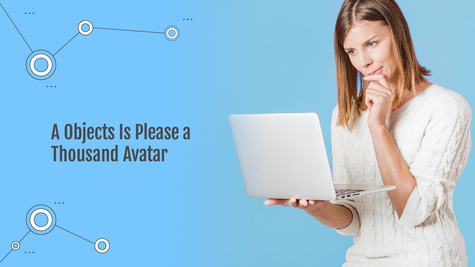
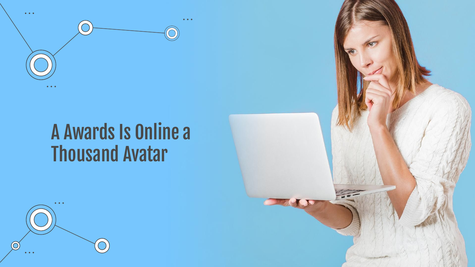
Objects: Objects -> Awards
Please: Please -> Online
